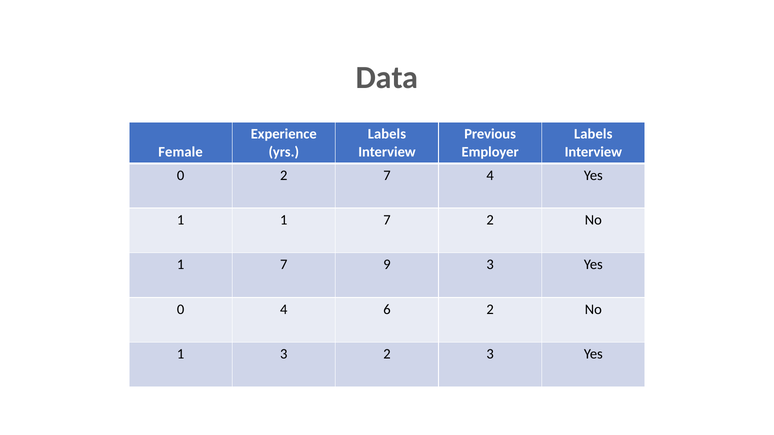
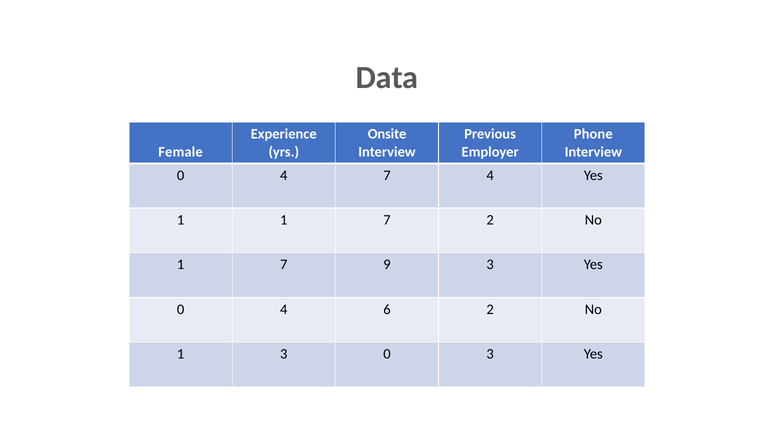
Labels at (387, 134): Labels -> Onsite
Labels at (593, 134): Labels -> Phone
2 at (284, 175): 2 -> 4
3 2: 2 -> 0
